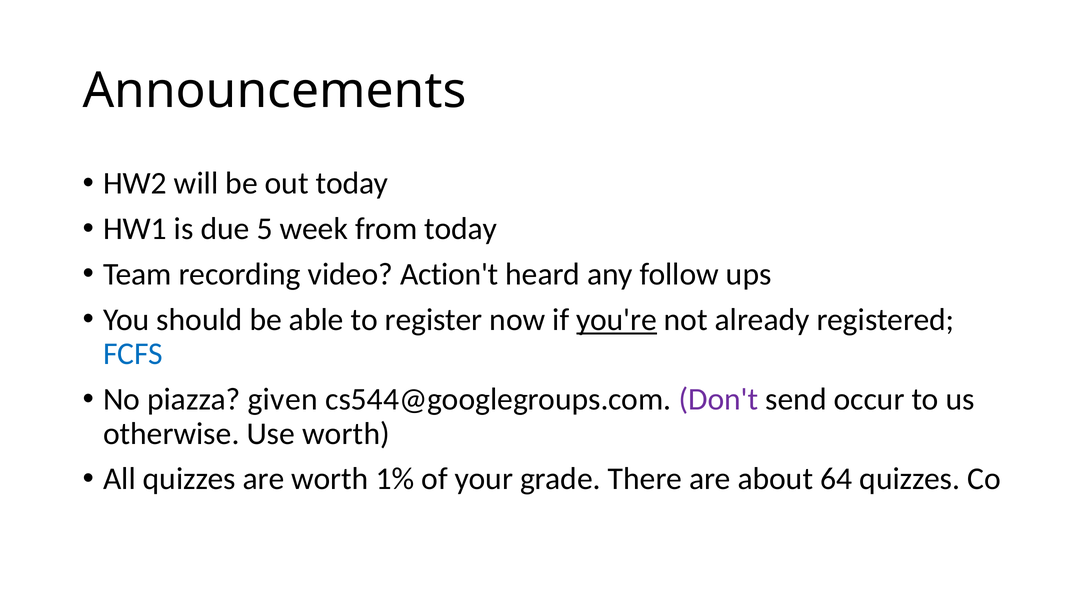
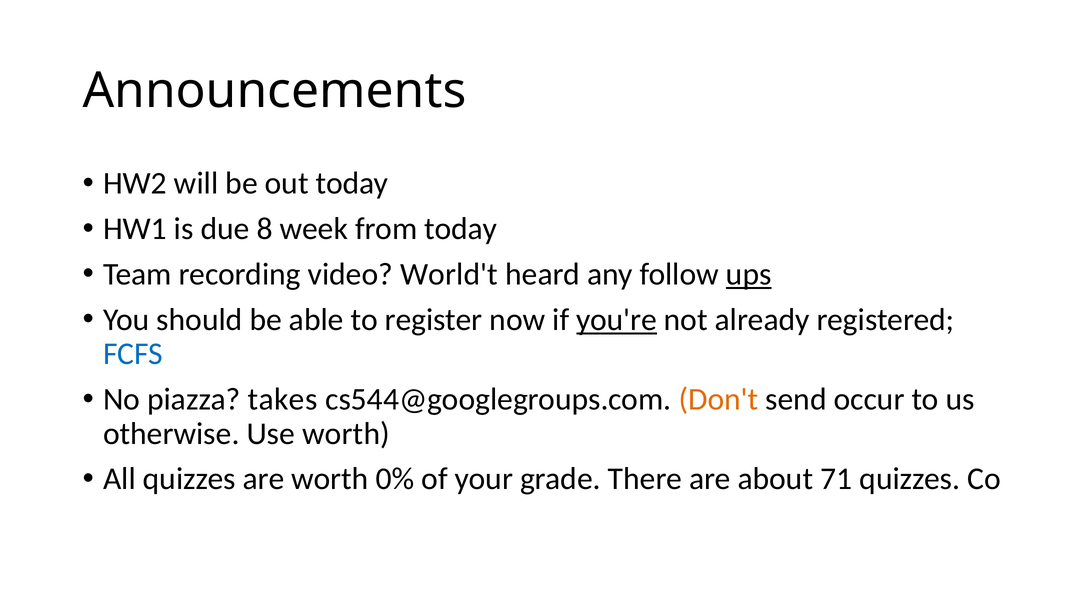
5: 5 -> 8
Action't: Action't -> World't
ups underline: none -> present
given: given -> takes
Don't colour: purple -> orange
1%: 1% -> 0%
64: 64 -> 71
